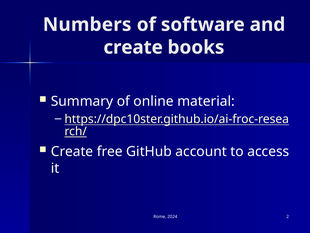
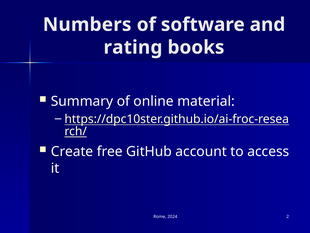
create at (133, 47): create -> rating
